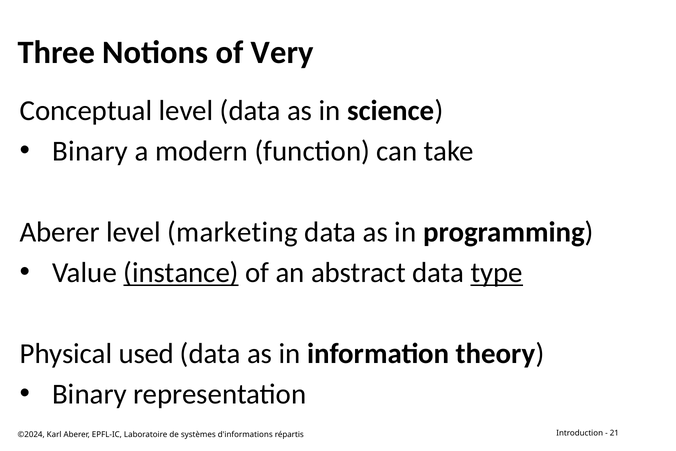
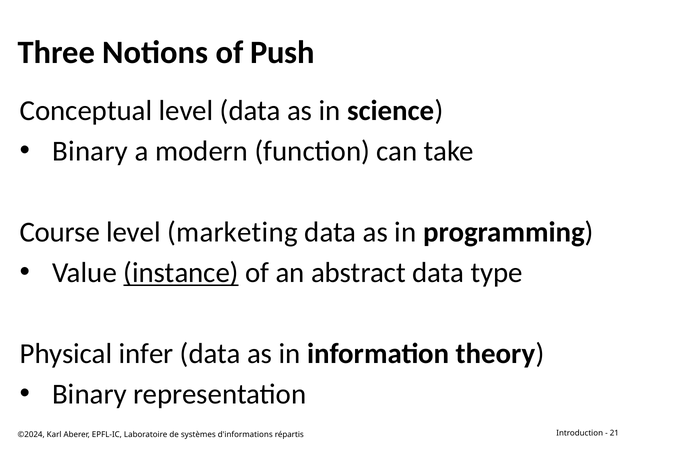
Very: Very -> Push
Aberer at (60, 232): Aberer -> Course
type underline: present -> none
used: used -> infer
